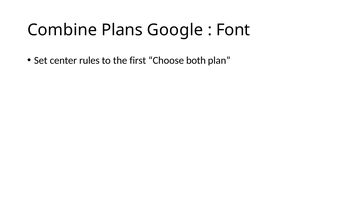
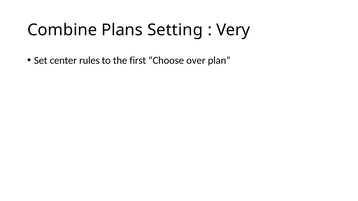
Google: Google -> Setting
Font: Font -> Very
both: both -> over
